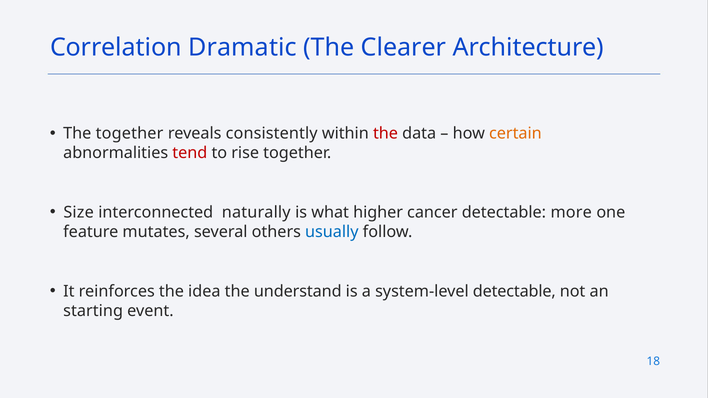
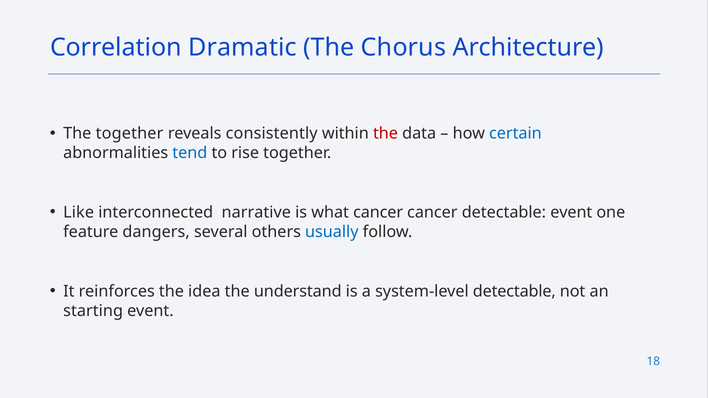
Clearer: Clearer -> Chorus
certain colour: orange -> blue
tend colour: red -> blue
Size: Size -> Like
naturally: naturally -> narrative
what higher: higher -> cancer
detectable more: more -> event
mutates: mutates -> dangers
